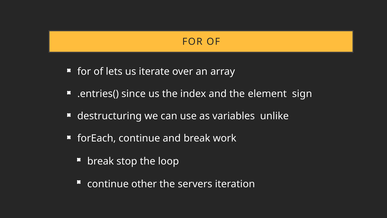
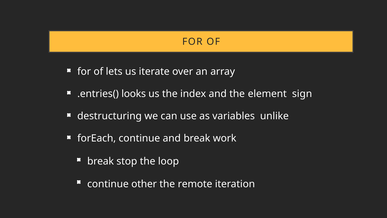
since: since -> looks
servers: servers -> remote
